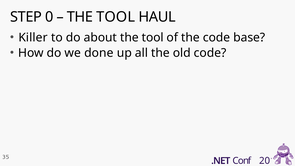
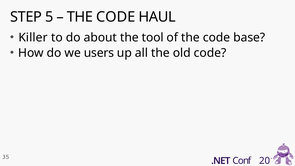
0: 0 -> 5
TOOL at (116, 17): TOOL -> CODE
done: done -> users
